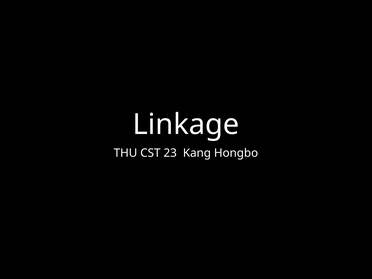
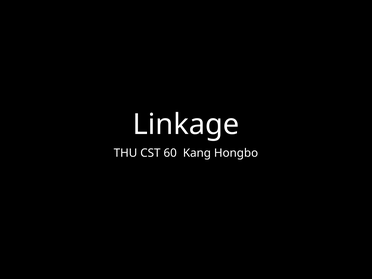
23: 23 -> 60
